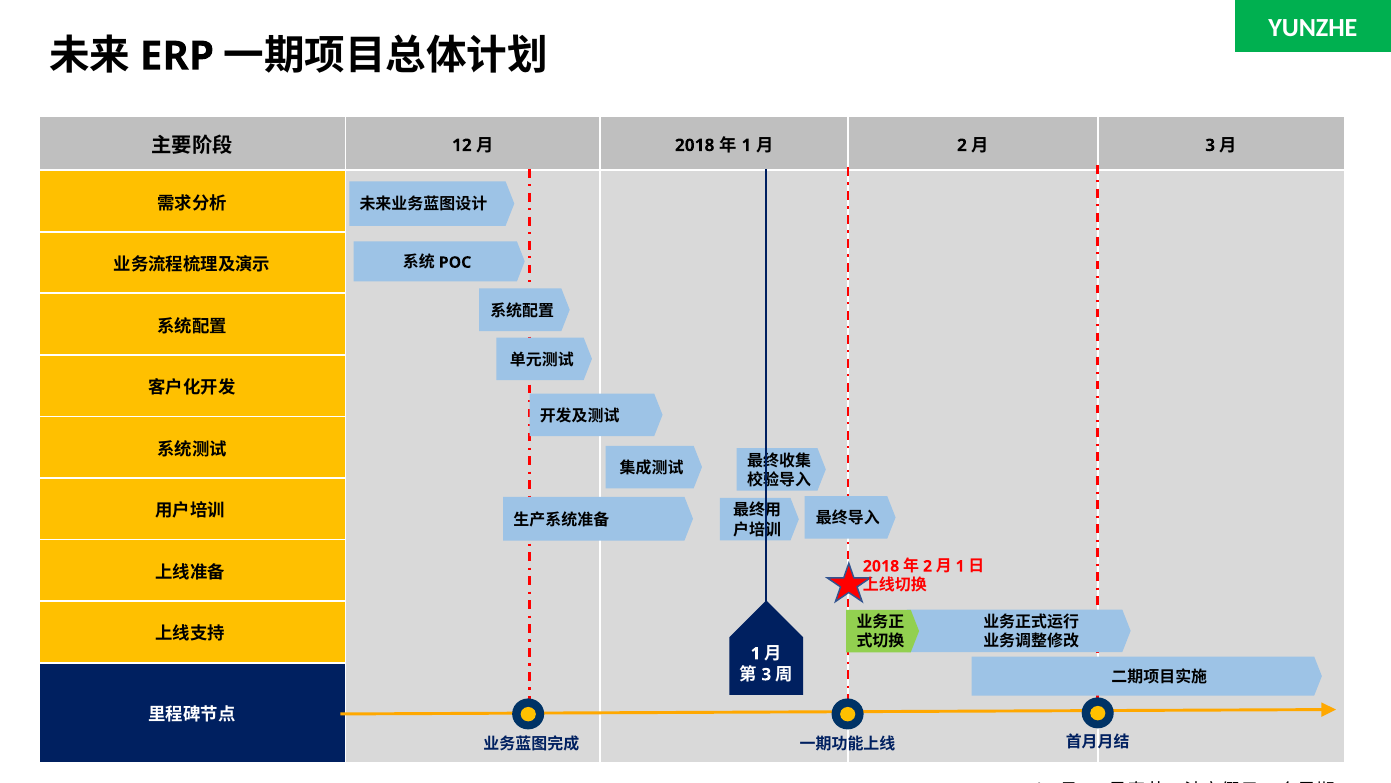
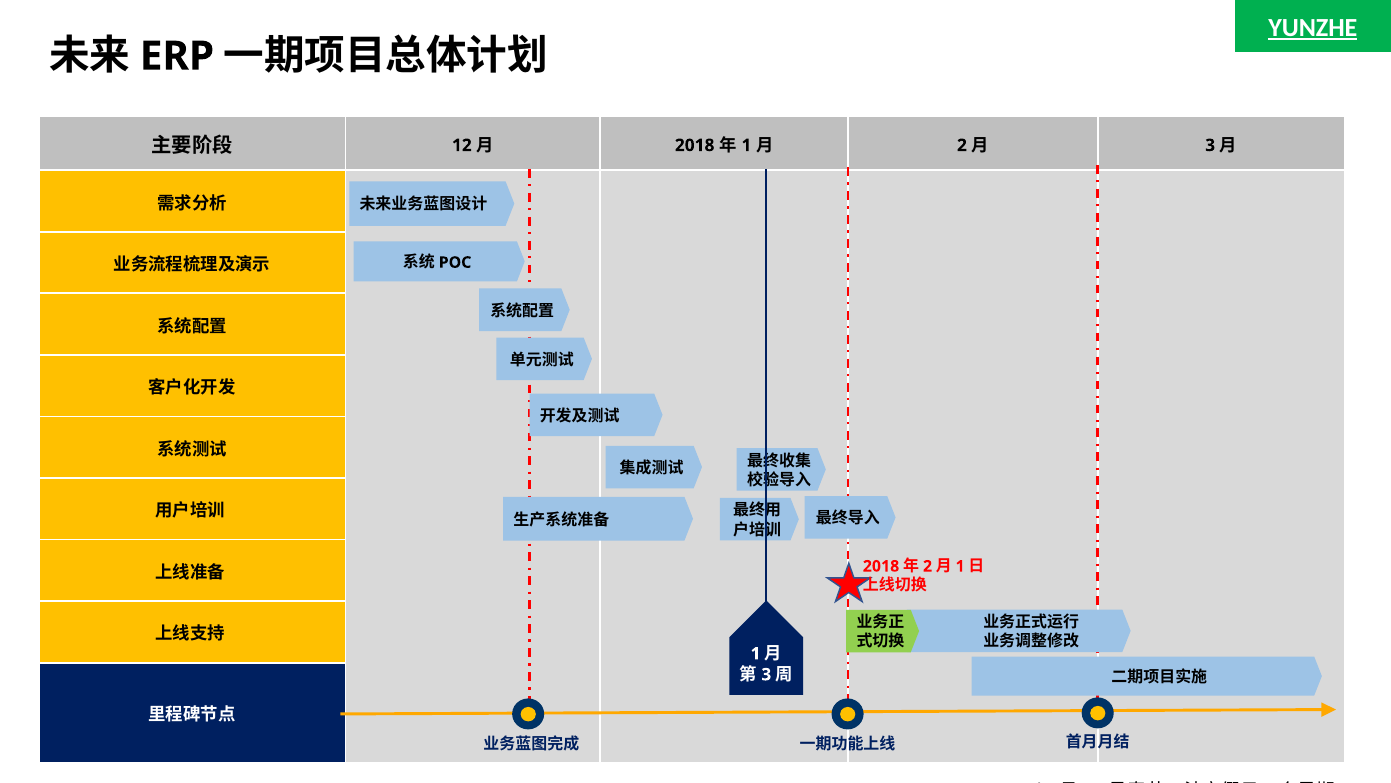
YUNZHE underline: none -> present
